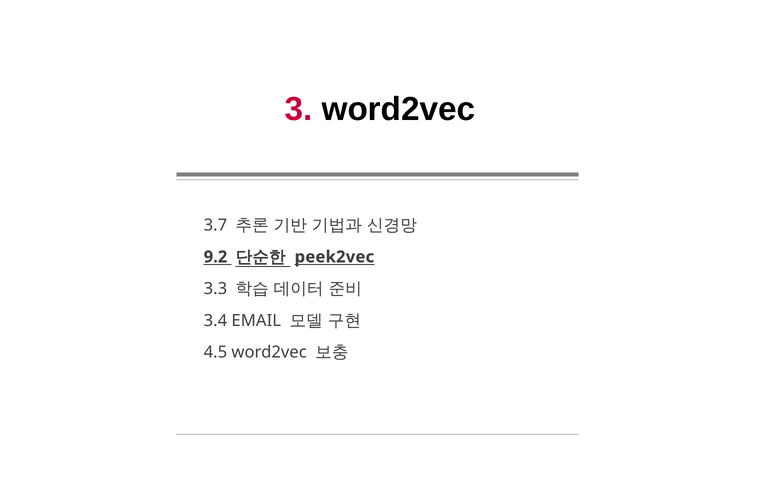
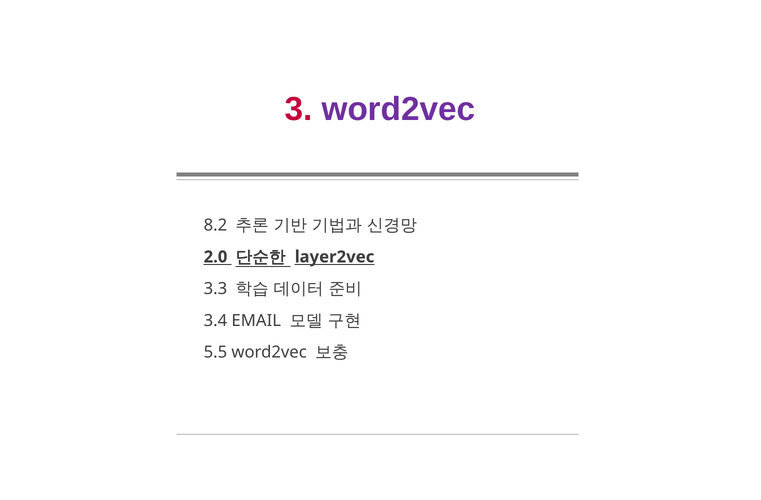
word2vec at (398, 109) colour: black -> purple
3.7: 3.7 -> 8.2
9.2: 9.2 -> 2.0
peek2vec: peek2vec -> layer2vec
4.5: 4.5 -> 5.5
